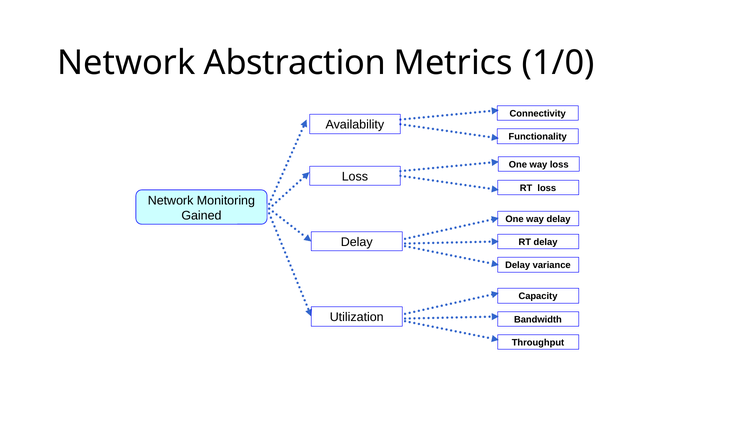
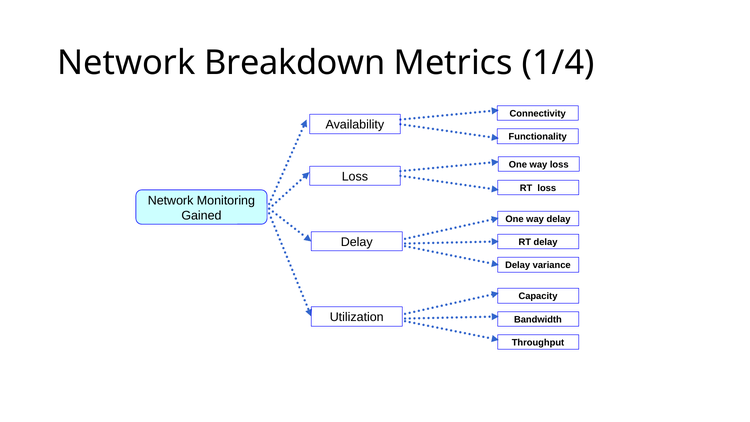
Abstraction: Abstraction -> Breakdown
1/0: 1/0 -> 1/4
